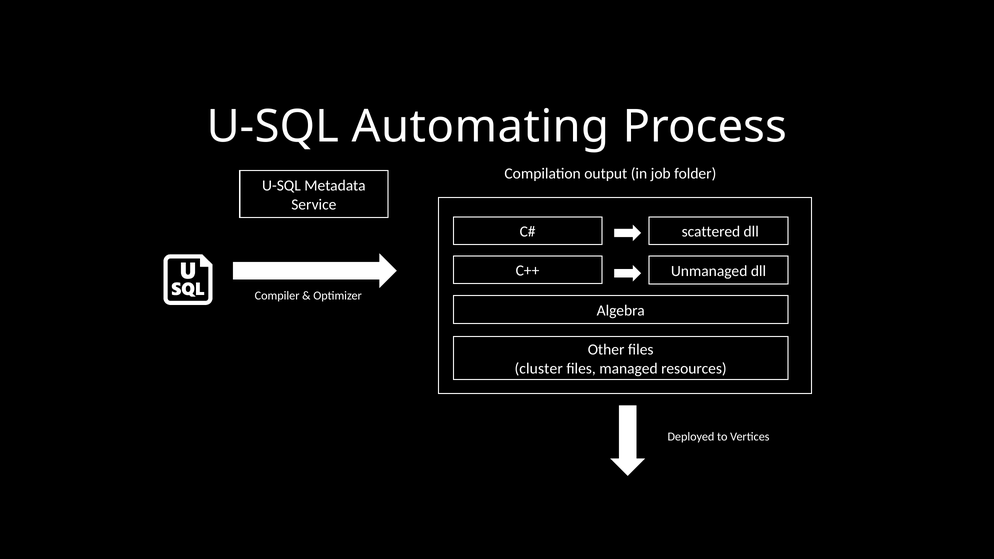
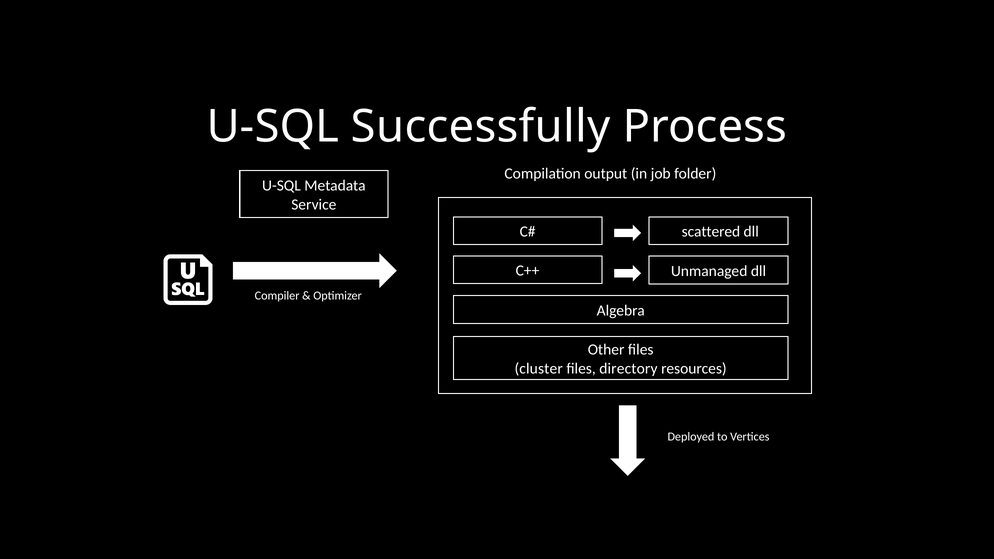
Automating: Automating -> Successfully
managed: managed -> directory
